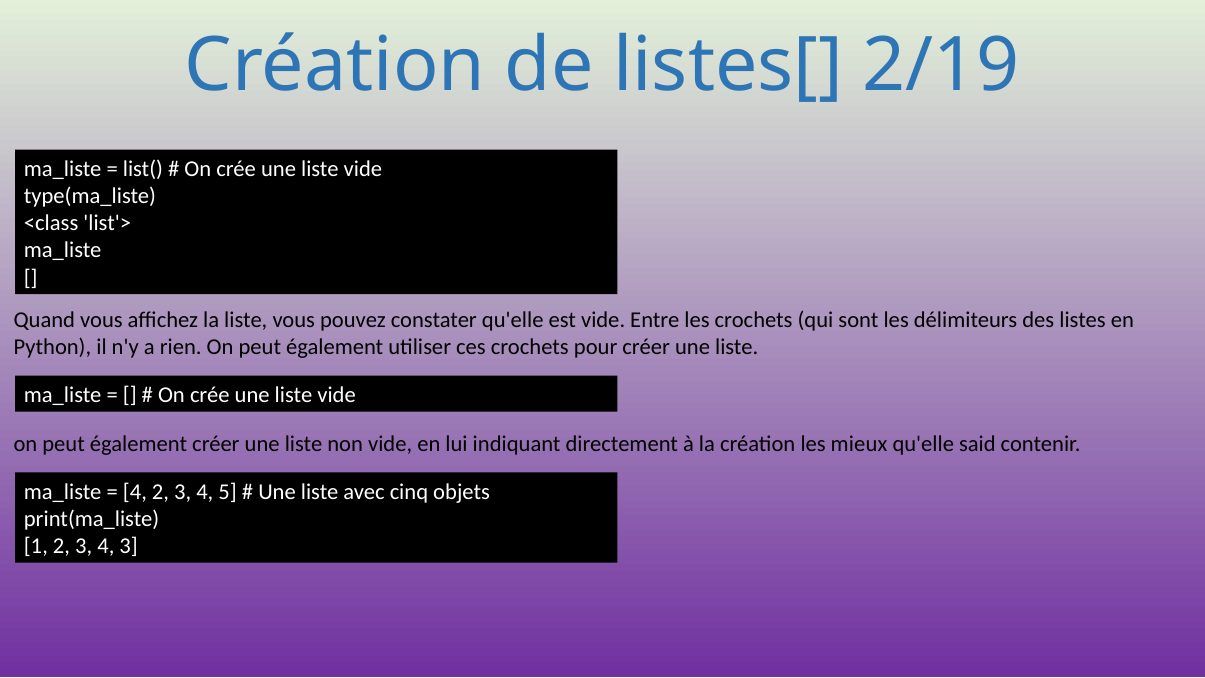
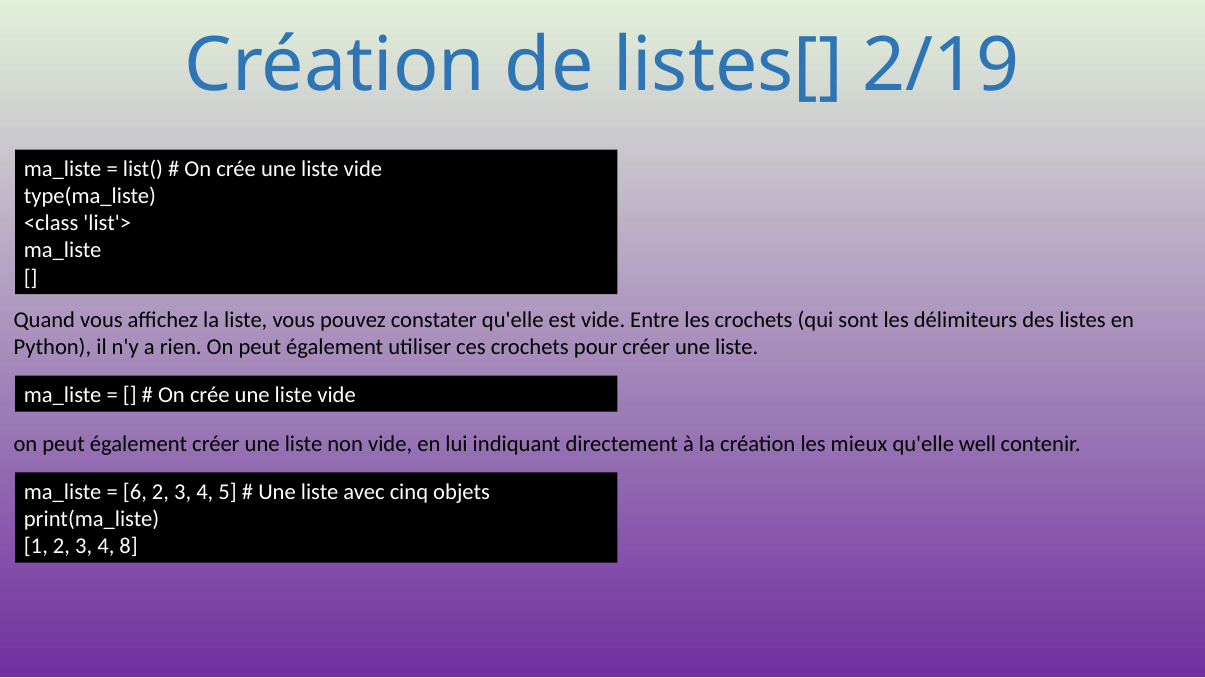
said: said -> well
4 at (135, 492): 4 -> 6
4 3: 3 -> 8
